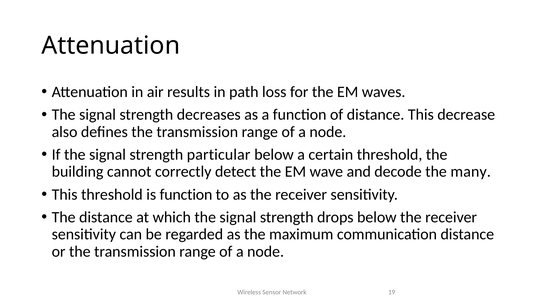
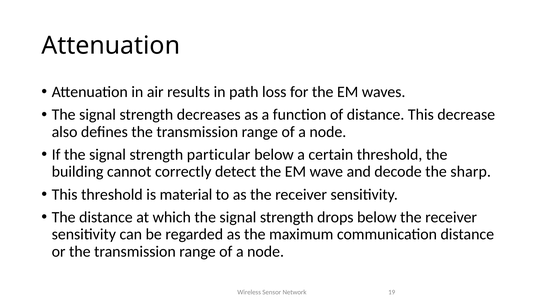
many: many -> sharp
is function: function -> material
